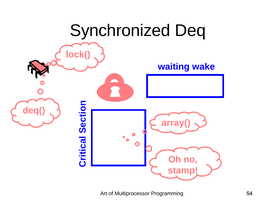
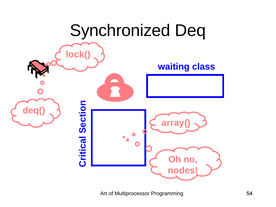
wake: wake -> class
stamp: stamp -> nodes
